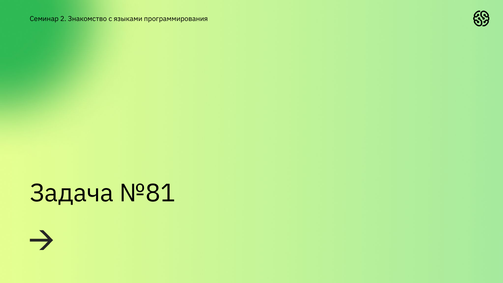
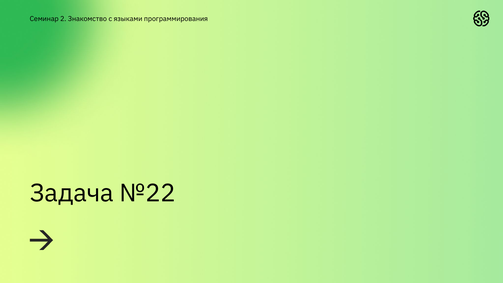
№81: №81 -> №22
